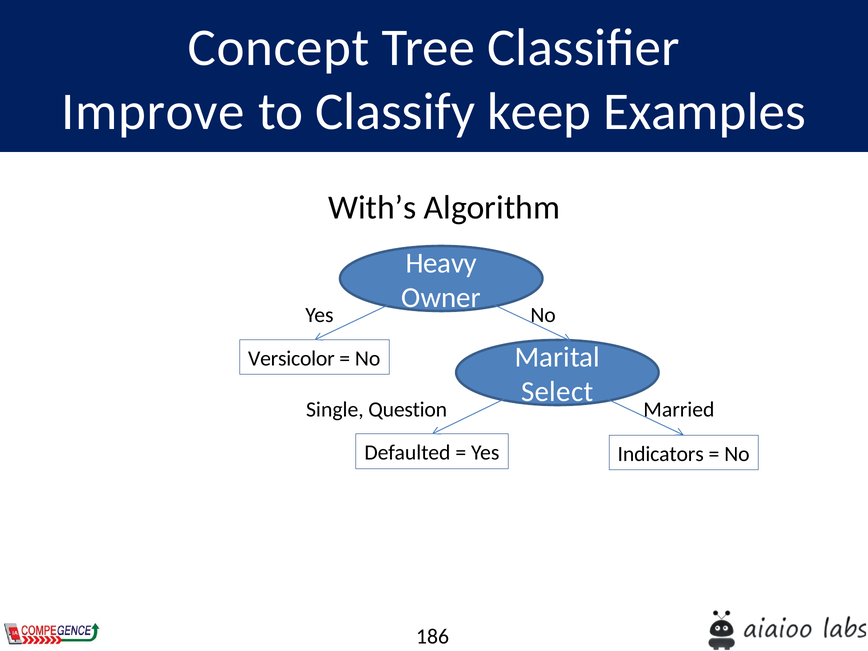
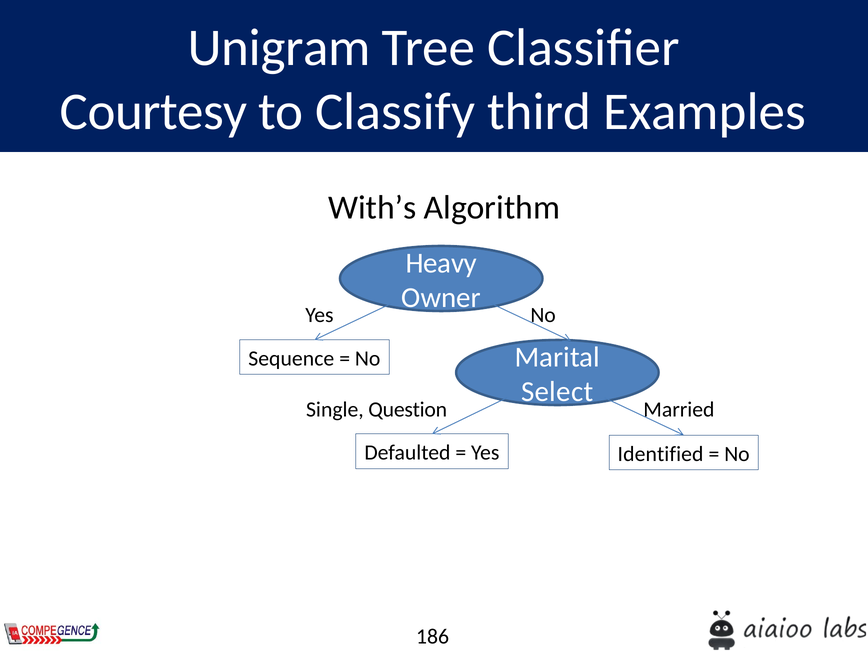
Concept: Concept -> Unigram
Improve: Improve -> Courtesy
keep: keep -> third
Versicolor: Versicolor -> Sequence
Indicators: Indicators -> Identified
